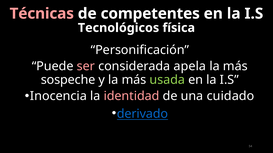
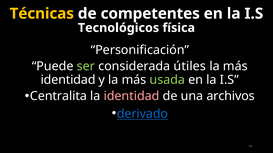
Técnicas colour: pink -> yellow
ser colour: pink -> light green
apela: apela -> útiles
sospeche at (68, 80): sospeche -> identidad
Inocencia: Inocencia -> Centralita
cuidado: cuidado -> archivos
